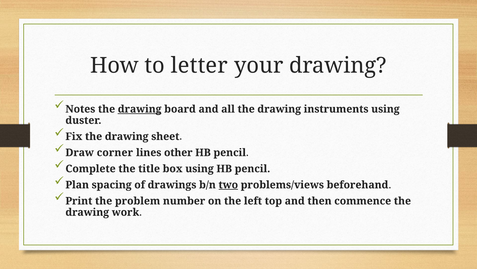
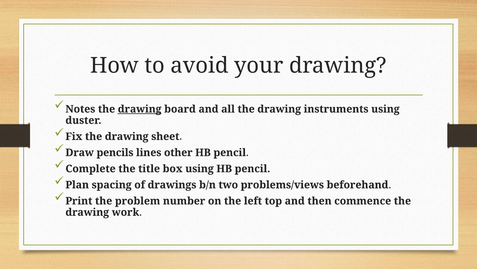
letter: letter -> avoid
corner: corner -> pencils
two underline: present -> none
